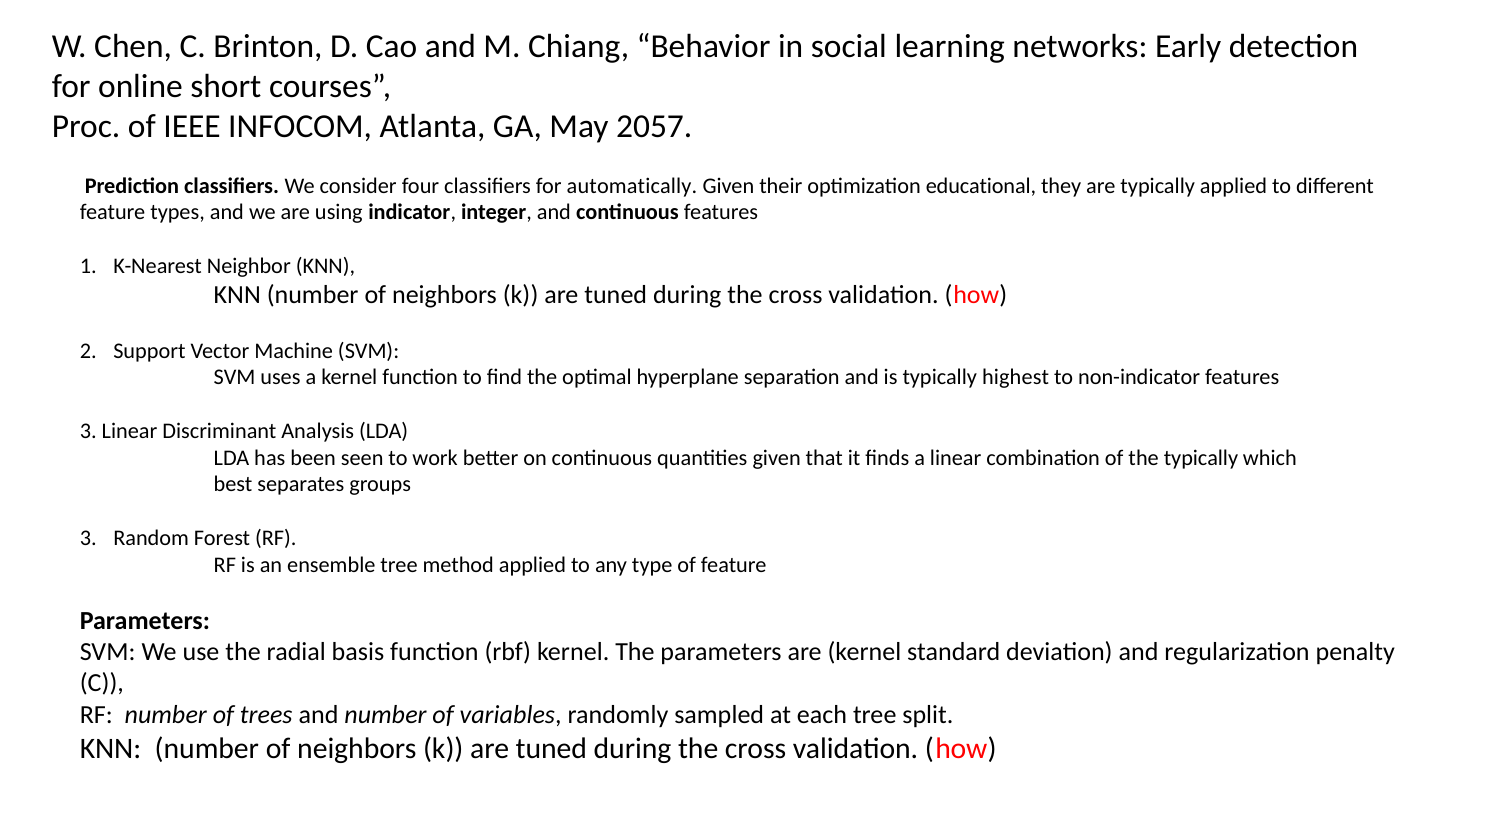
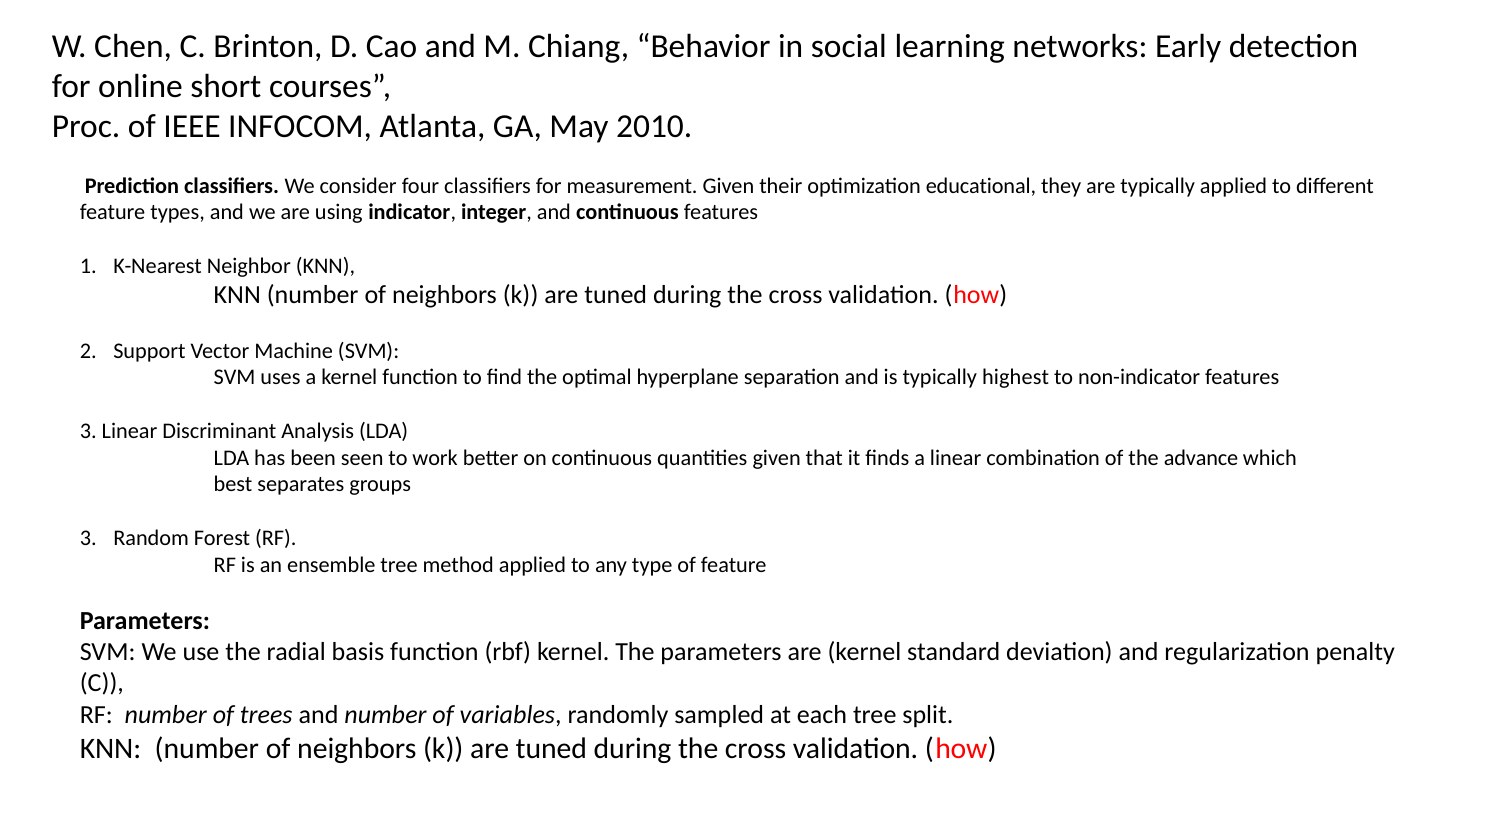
2057: 2057 -> 2010
automatically: automatically -> measurement
the typically: typically -> advance
